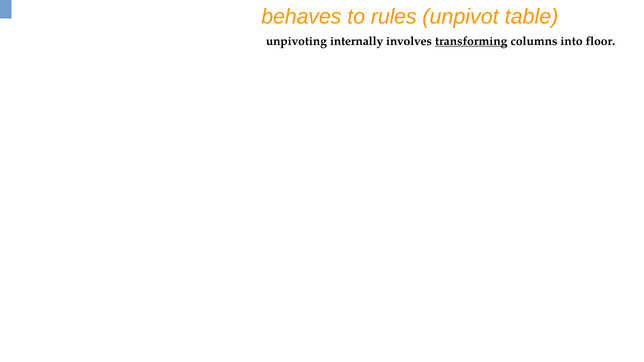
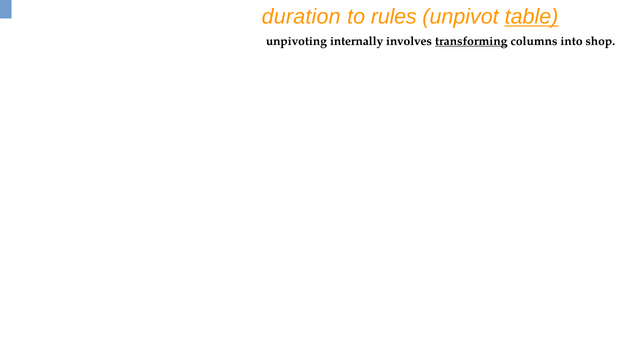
behaves: behaves -> duration
table underline: none -> present
floor: floor -> shop
